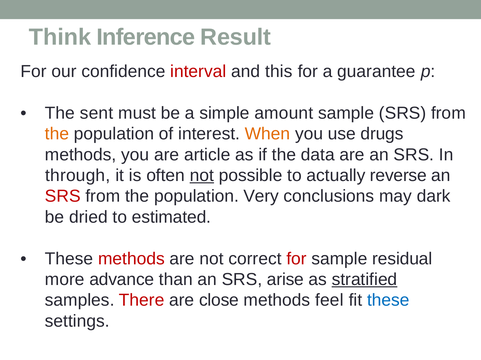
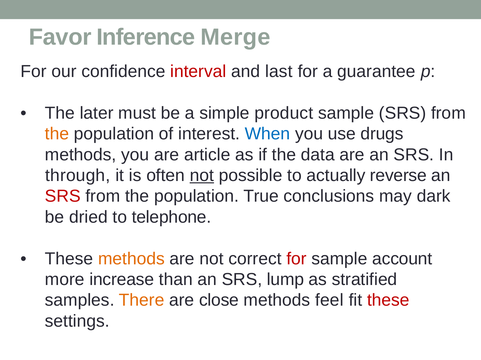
Think: Think -> Favor
Result: Result -> Merge
this: this -> last
sent: sent -> later
amount: amount -> product
When colour: orange -> blue
Very: Very -> True
estimated: estimated -> telephone
methods at (131, 259) colour: red -> orange
residual: residual -> account
advance: advance -> increase
arise: arise -> lump
stratified underline: present -> none
There colour: red -> orange
these at (388, 301) colour: blue -> red
